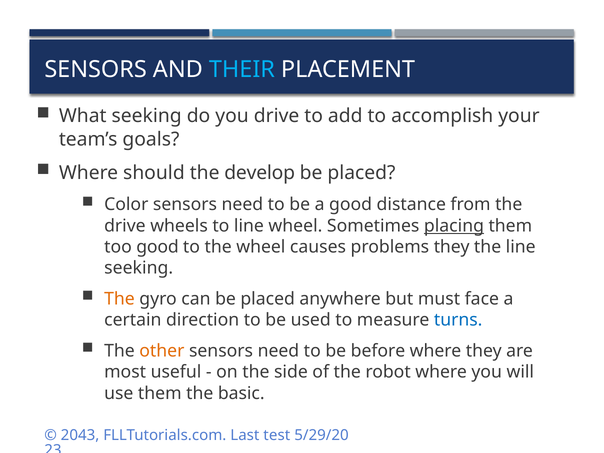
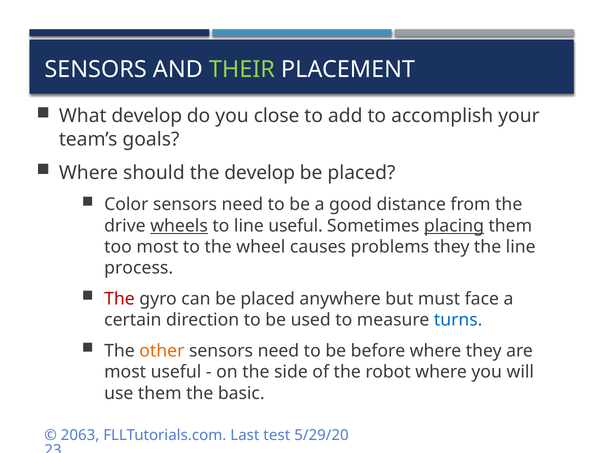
THEIR colour: light blue -> light green
What seeking: seeking -> develop
you drive: drive -> close
wheels underline: none -> present
line wheel: wheel -> useful
too good: good -> most
seeking at (139, 268): seeking -> process
The at (120, 299) colour: orange -> red
2043: 2043 -> 2063
